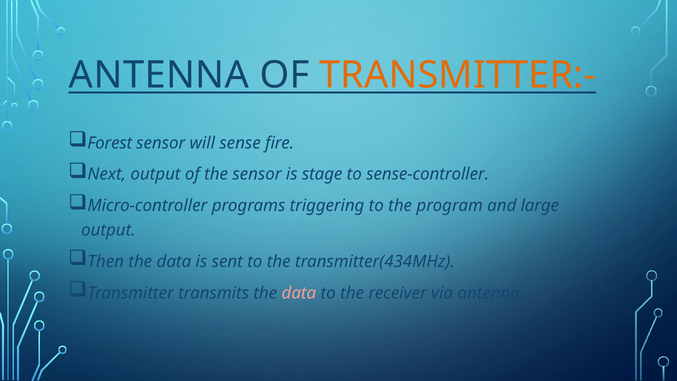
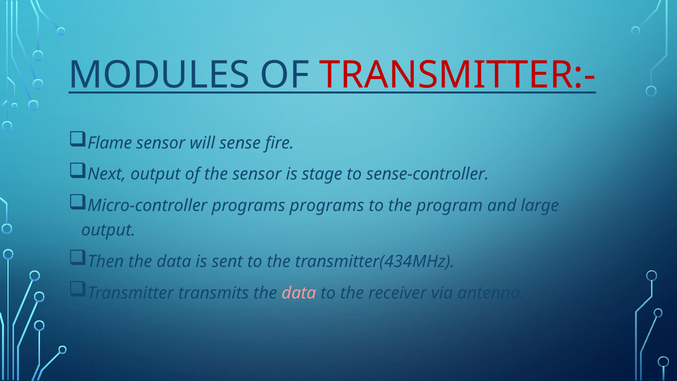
ANTENNA at (159, 75): ANTENNA -> MODULES
TRANSMITTER:- colour: orange -> red
Forest: Forest -> Flame
programs triggering: triggering -> programs
